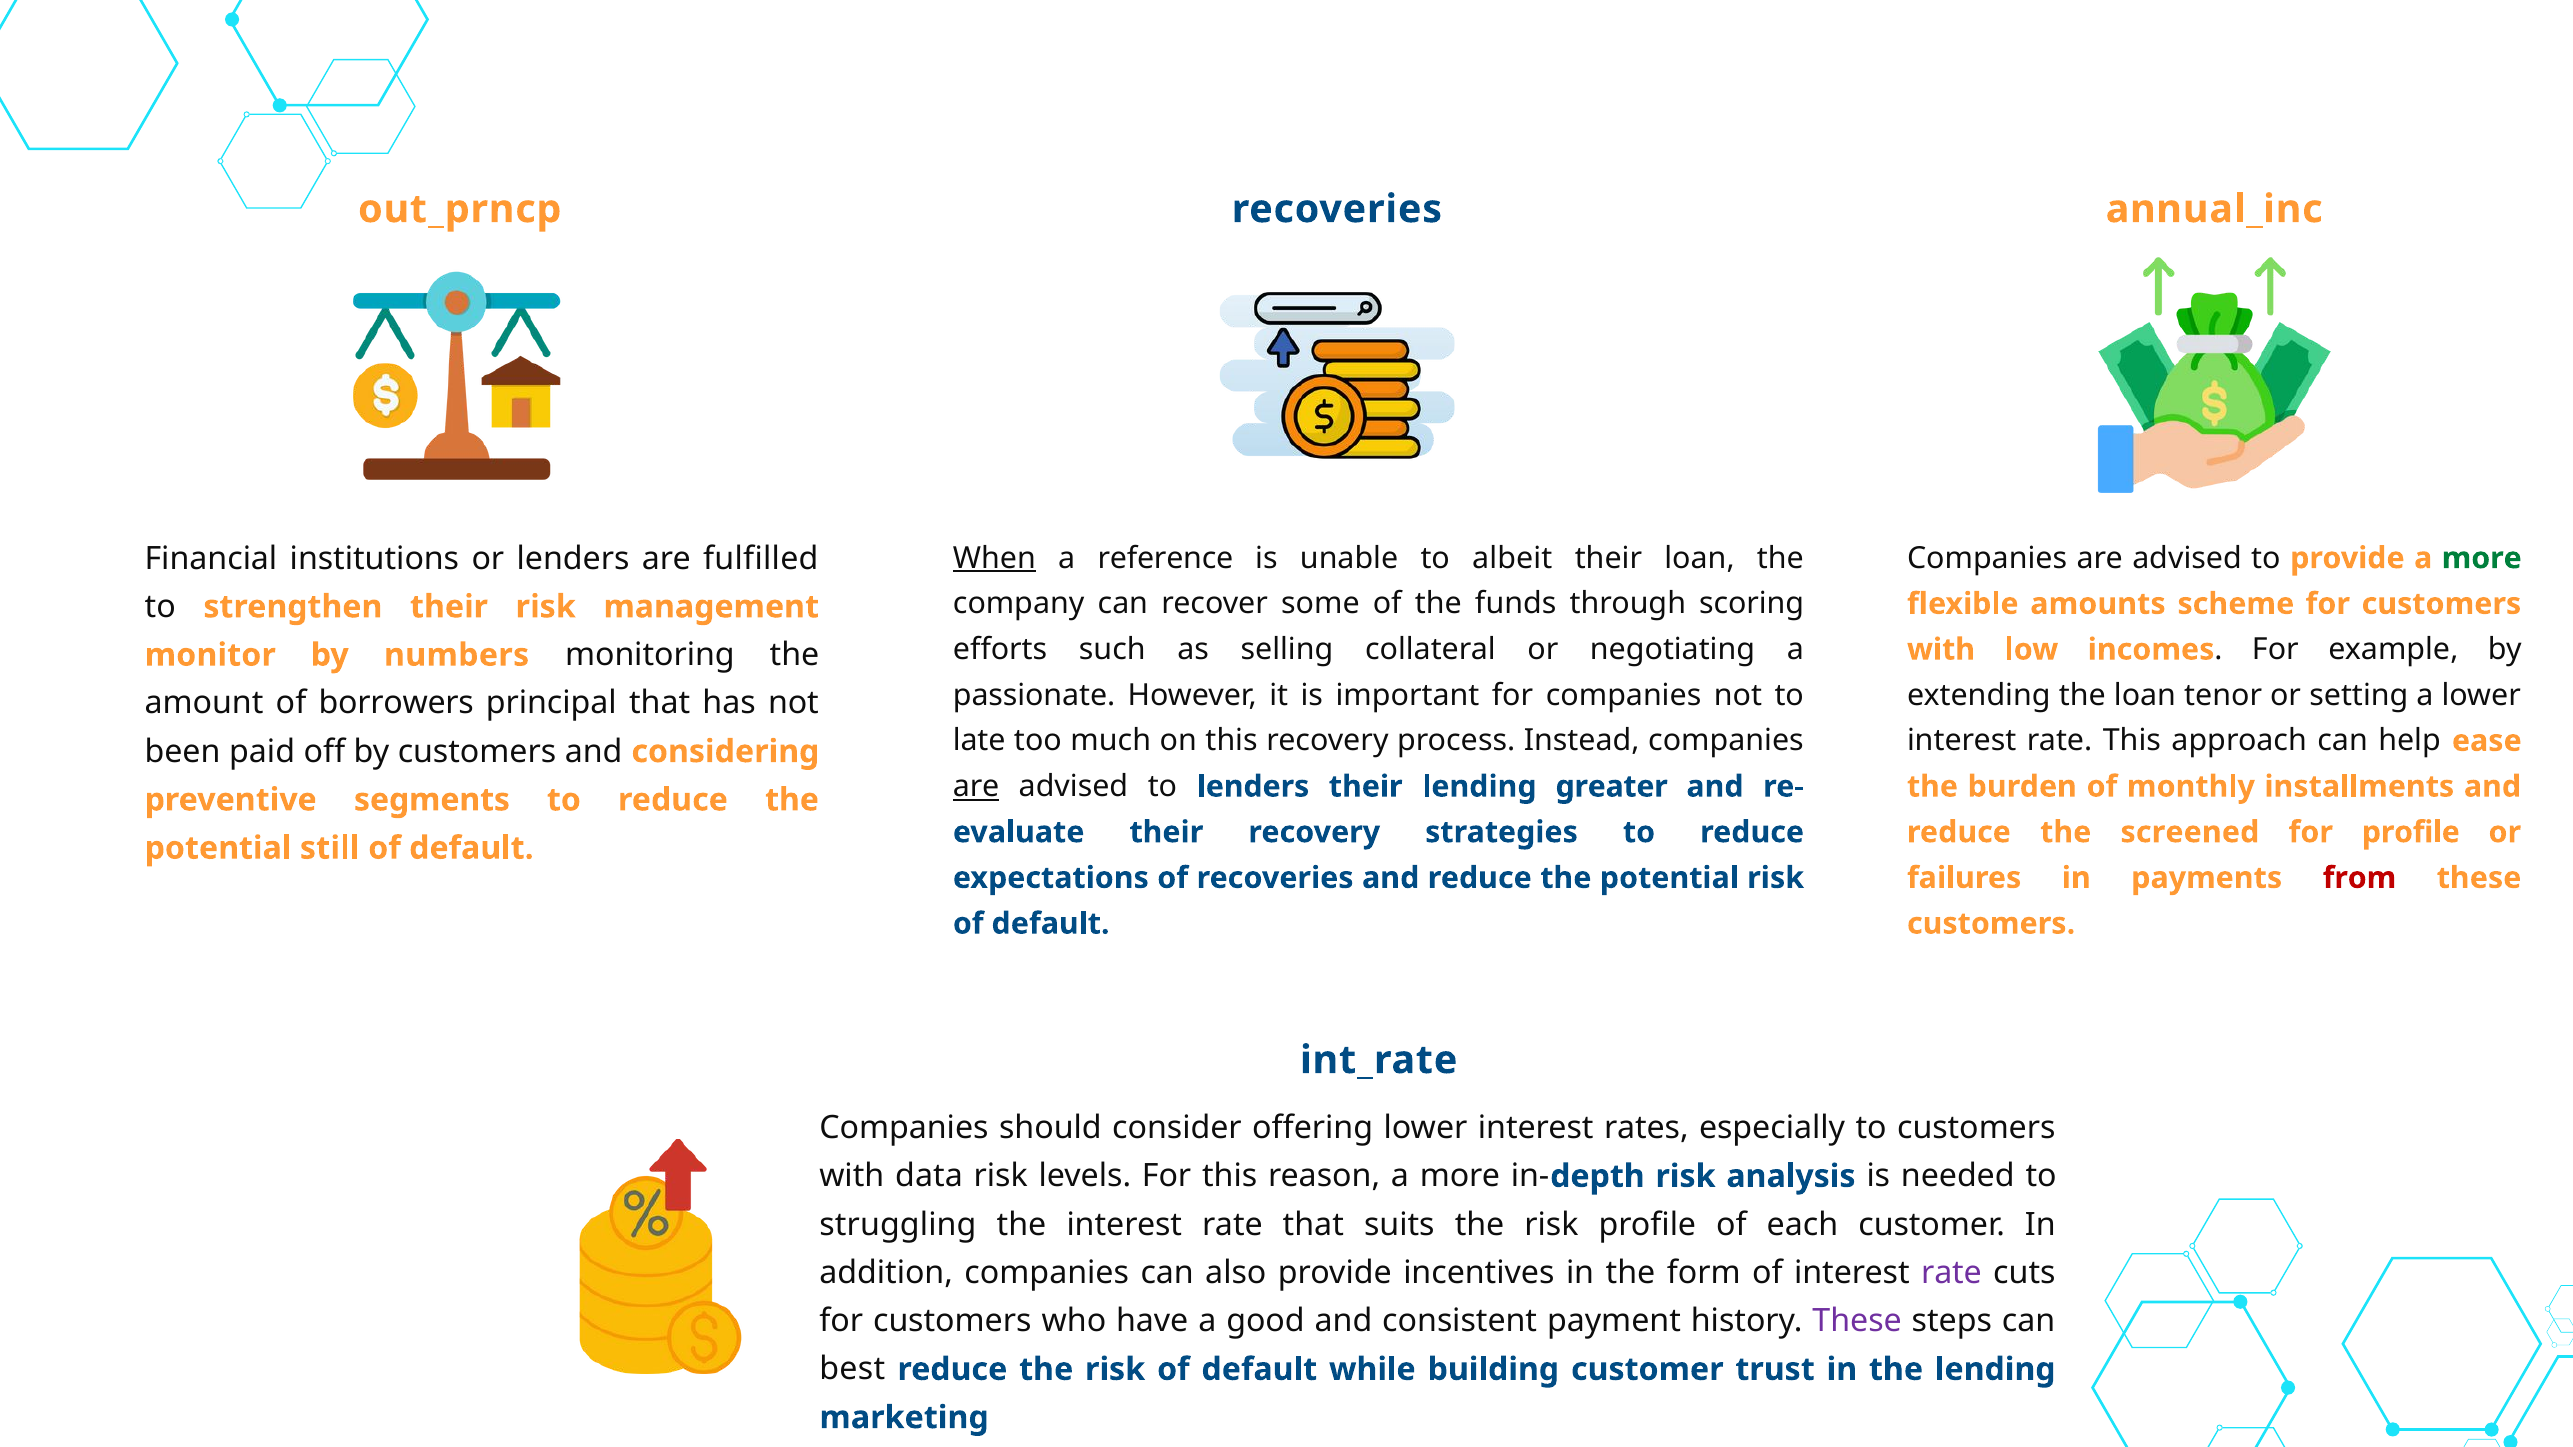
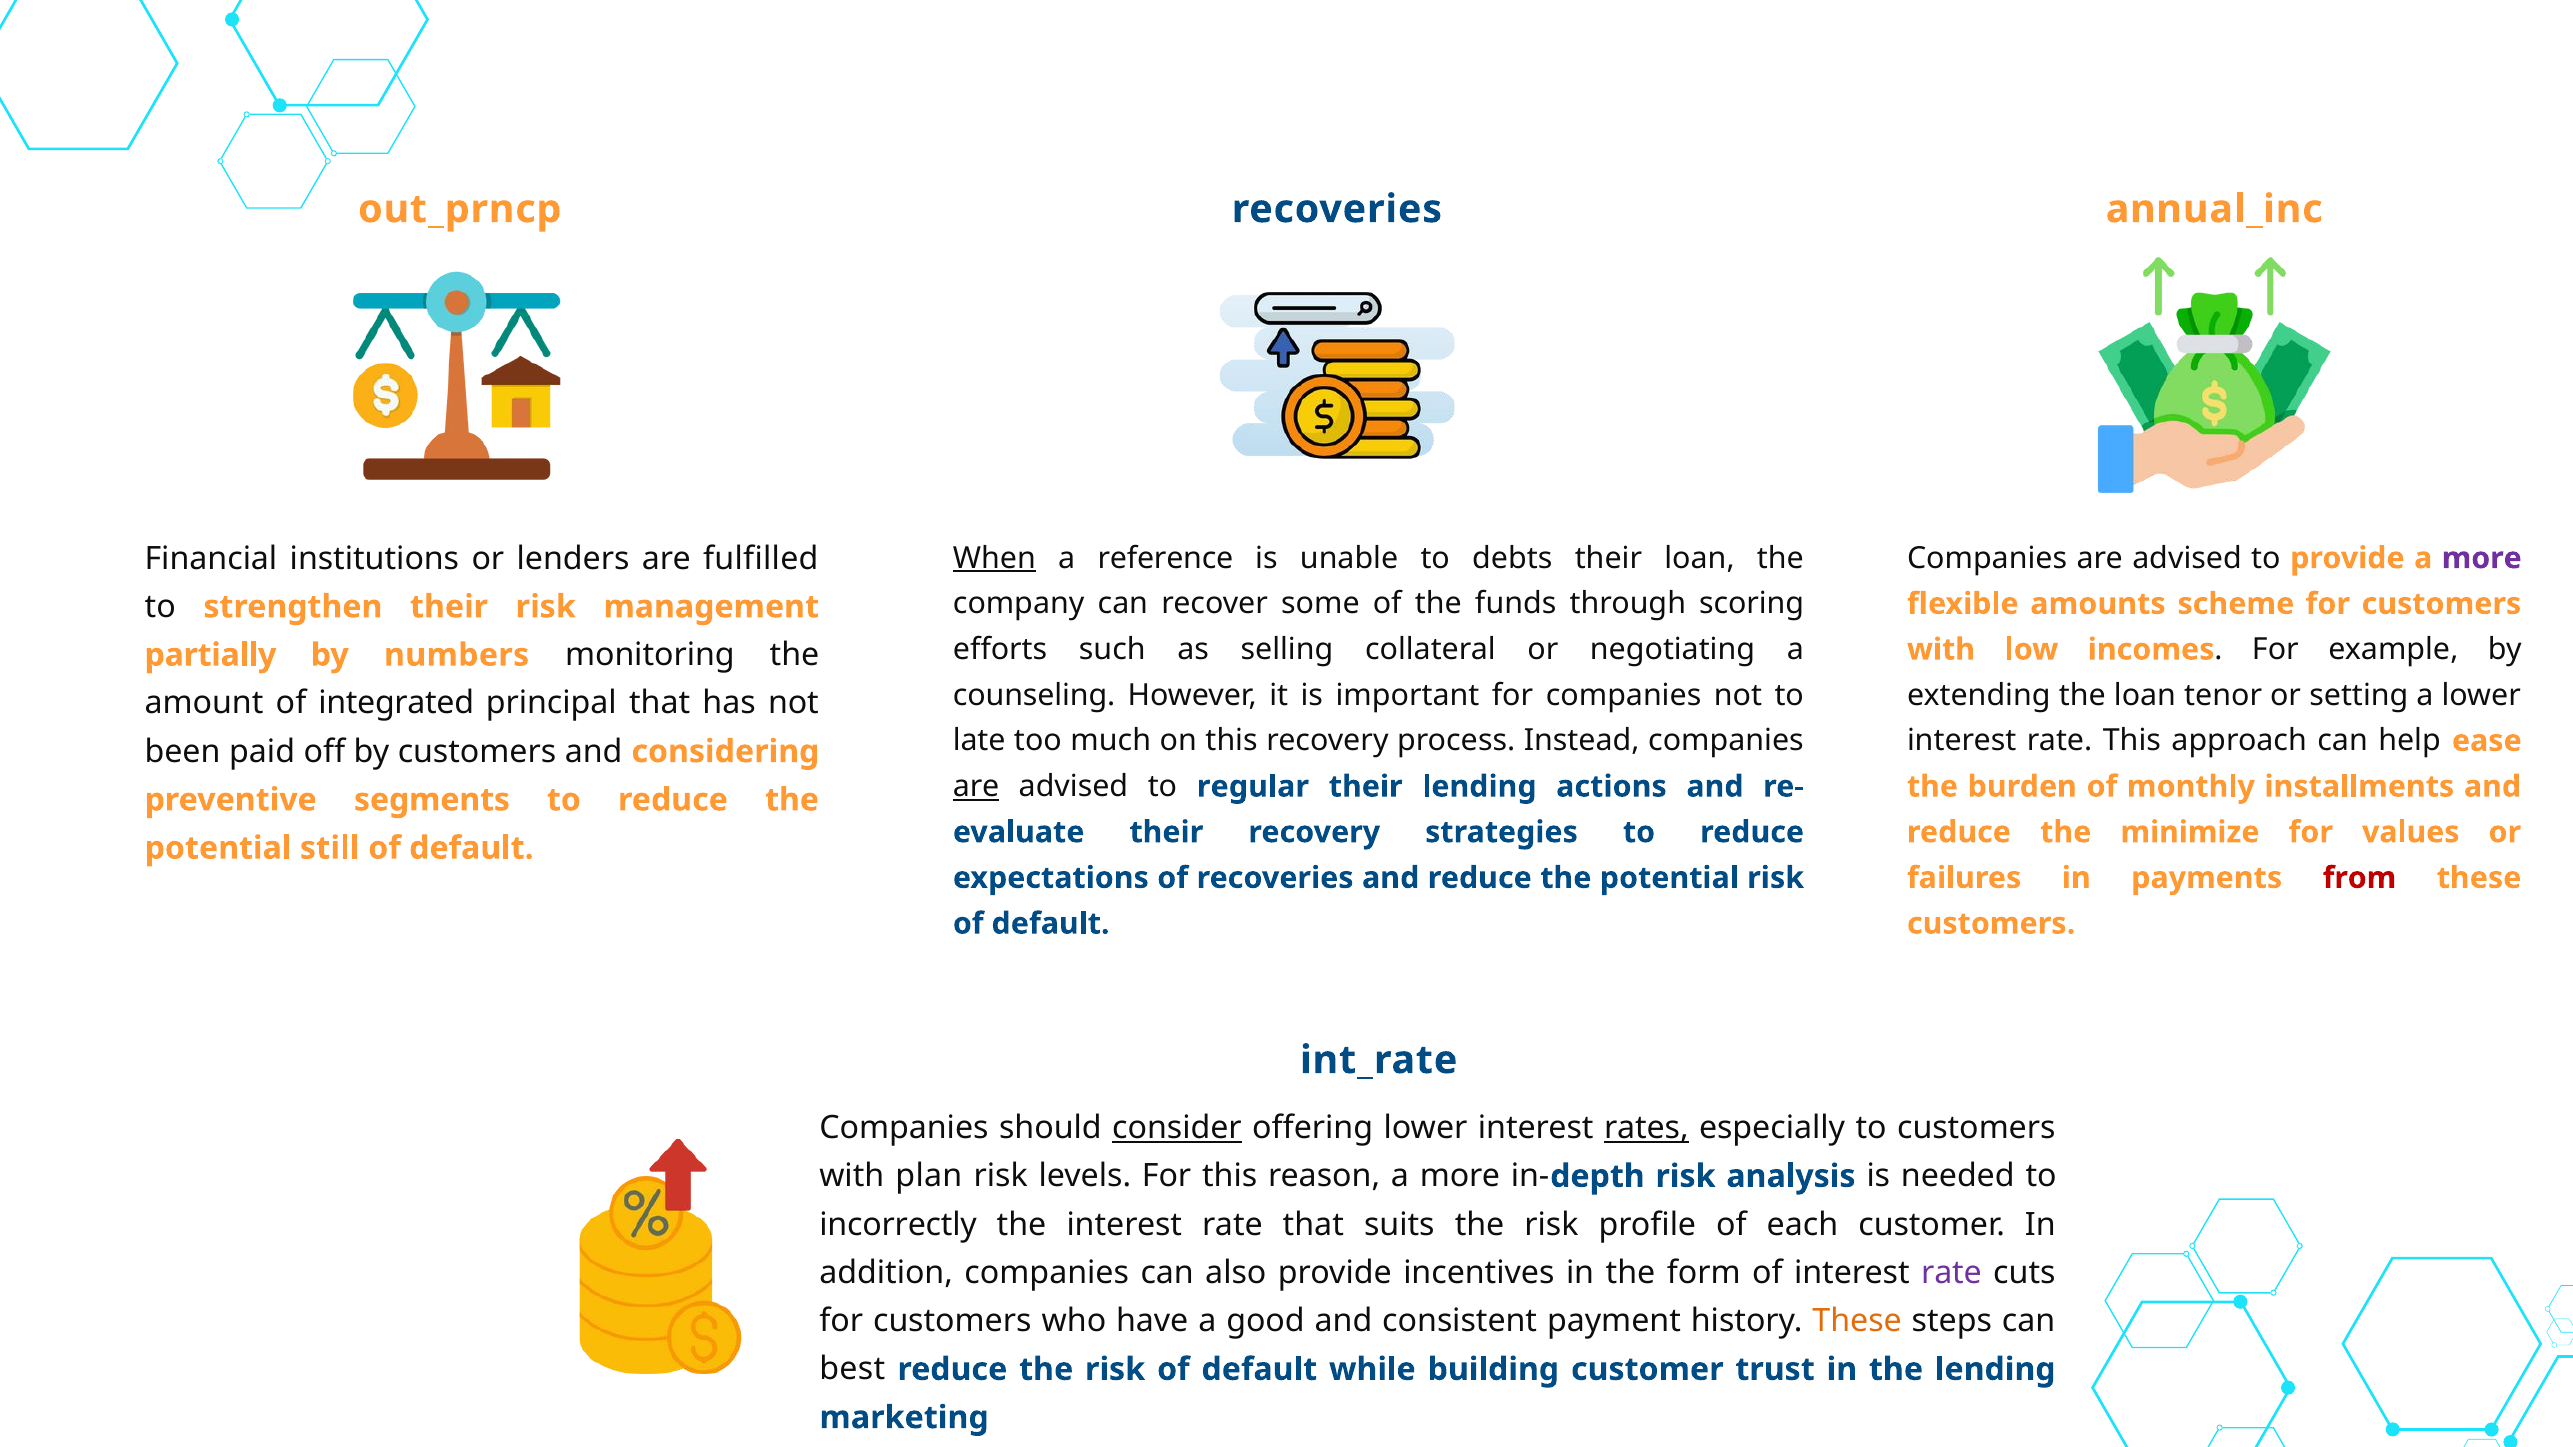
albeit: albeit -> debts
more at (2482, 558) colour: green -> purple
monitor: monitor -> partially
passionate: passionate -> counseling
borrowers: borrowers -> integrated
to lenders: lenders -> regular
greater: greater -> actions
screened: screened -> minimize
for profile: profile -> values
consider underline: none -> present
rates underline: none -> present
data: data -> plan
struggling: struggling -> incorrectly
These at (1857, 1321) colour: purple -> orange
